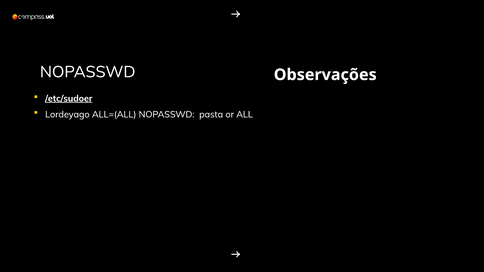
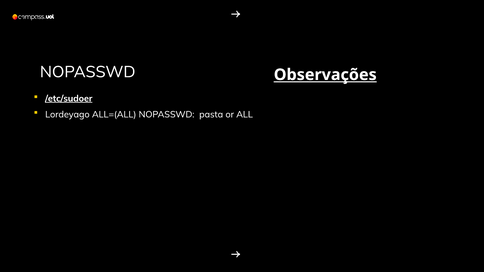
Observações underline: none -> present
